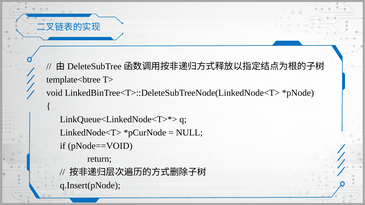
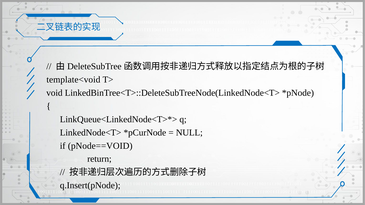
template<btree: template<btree -> template<void
